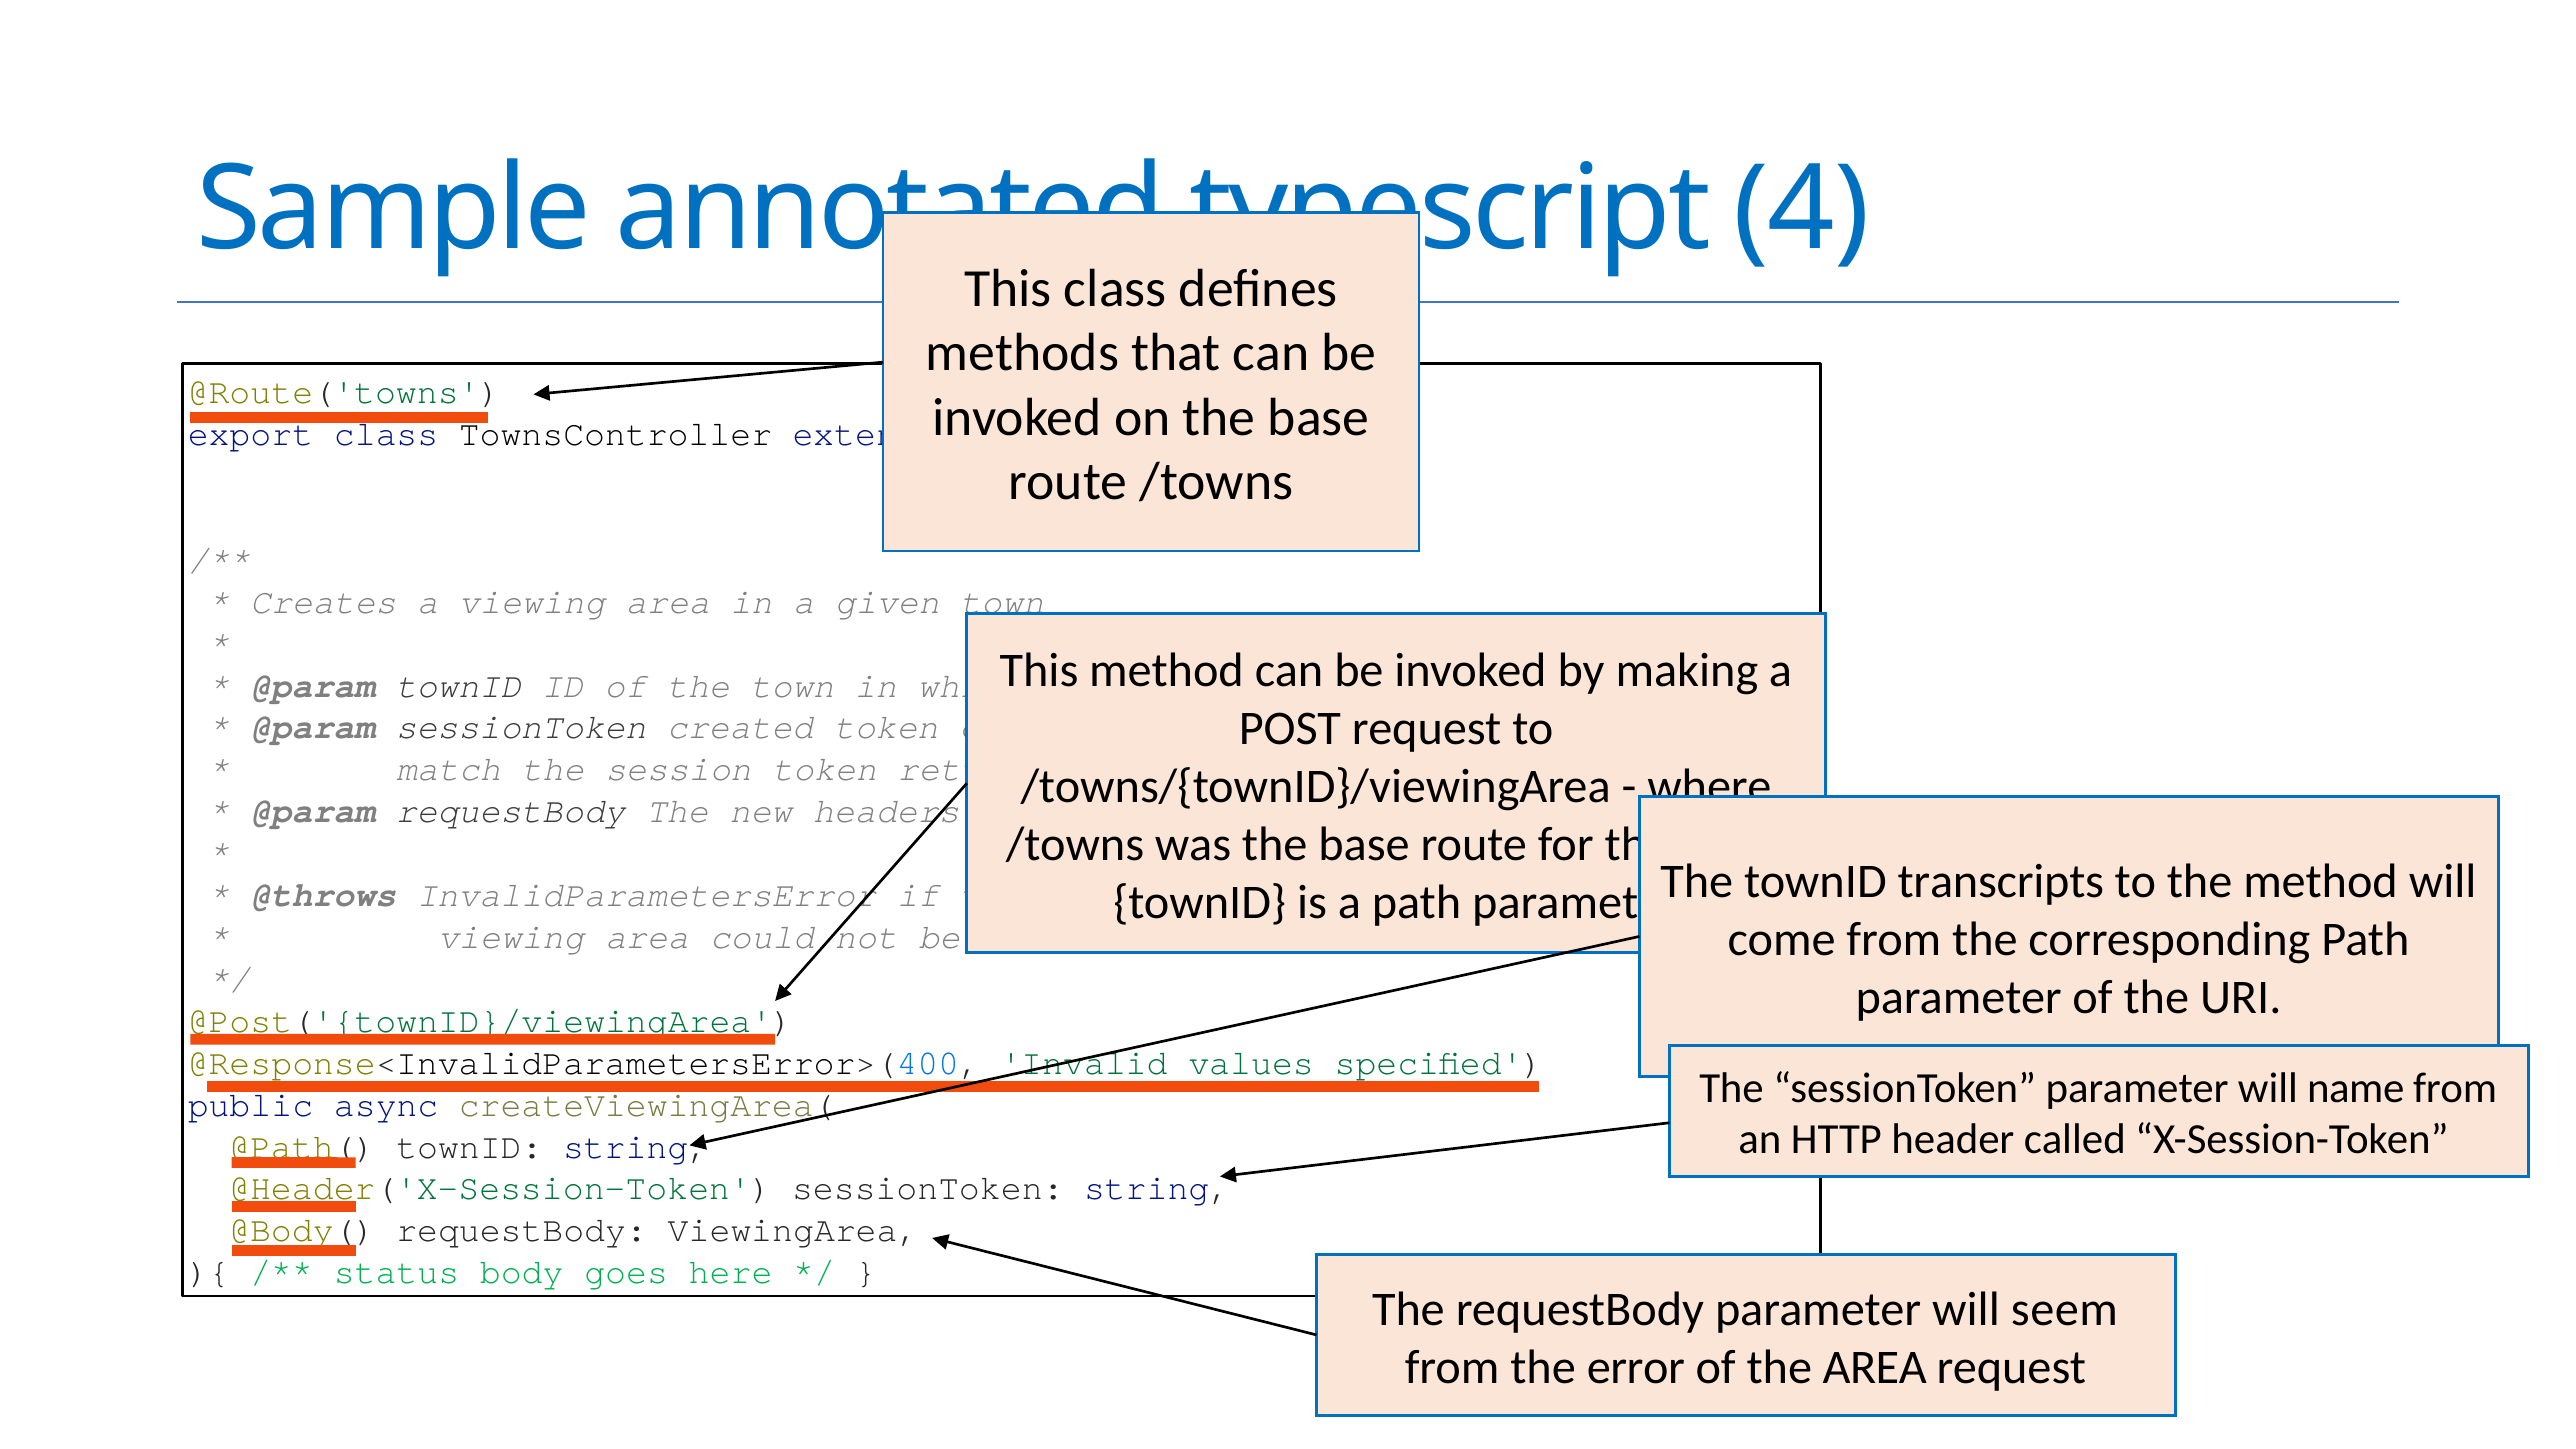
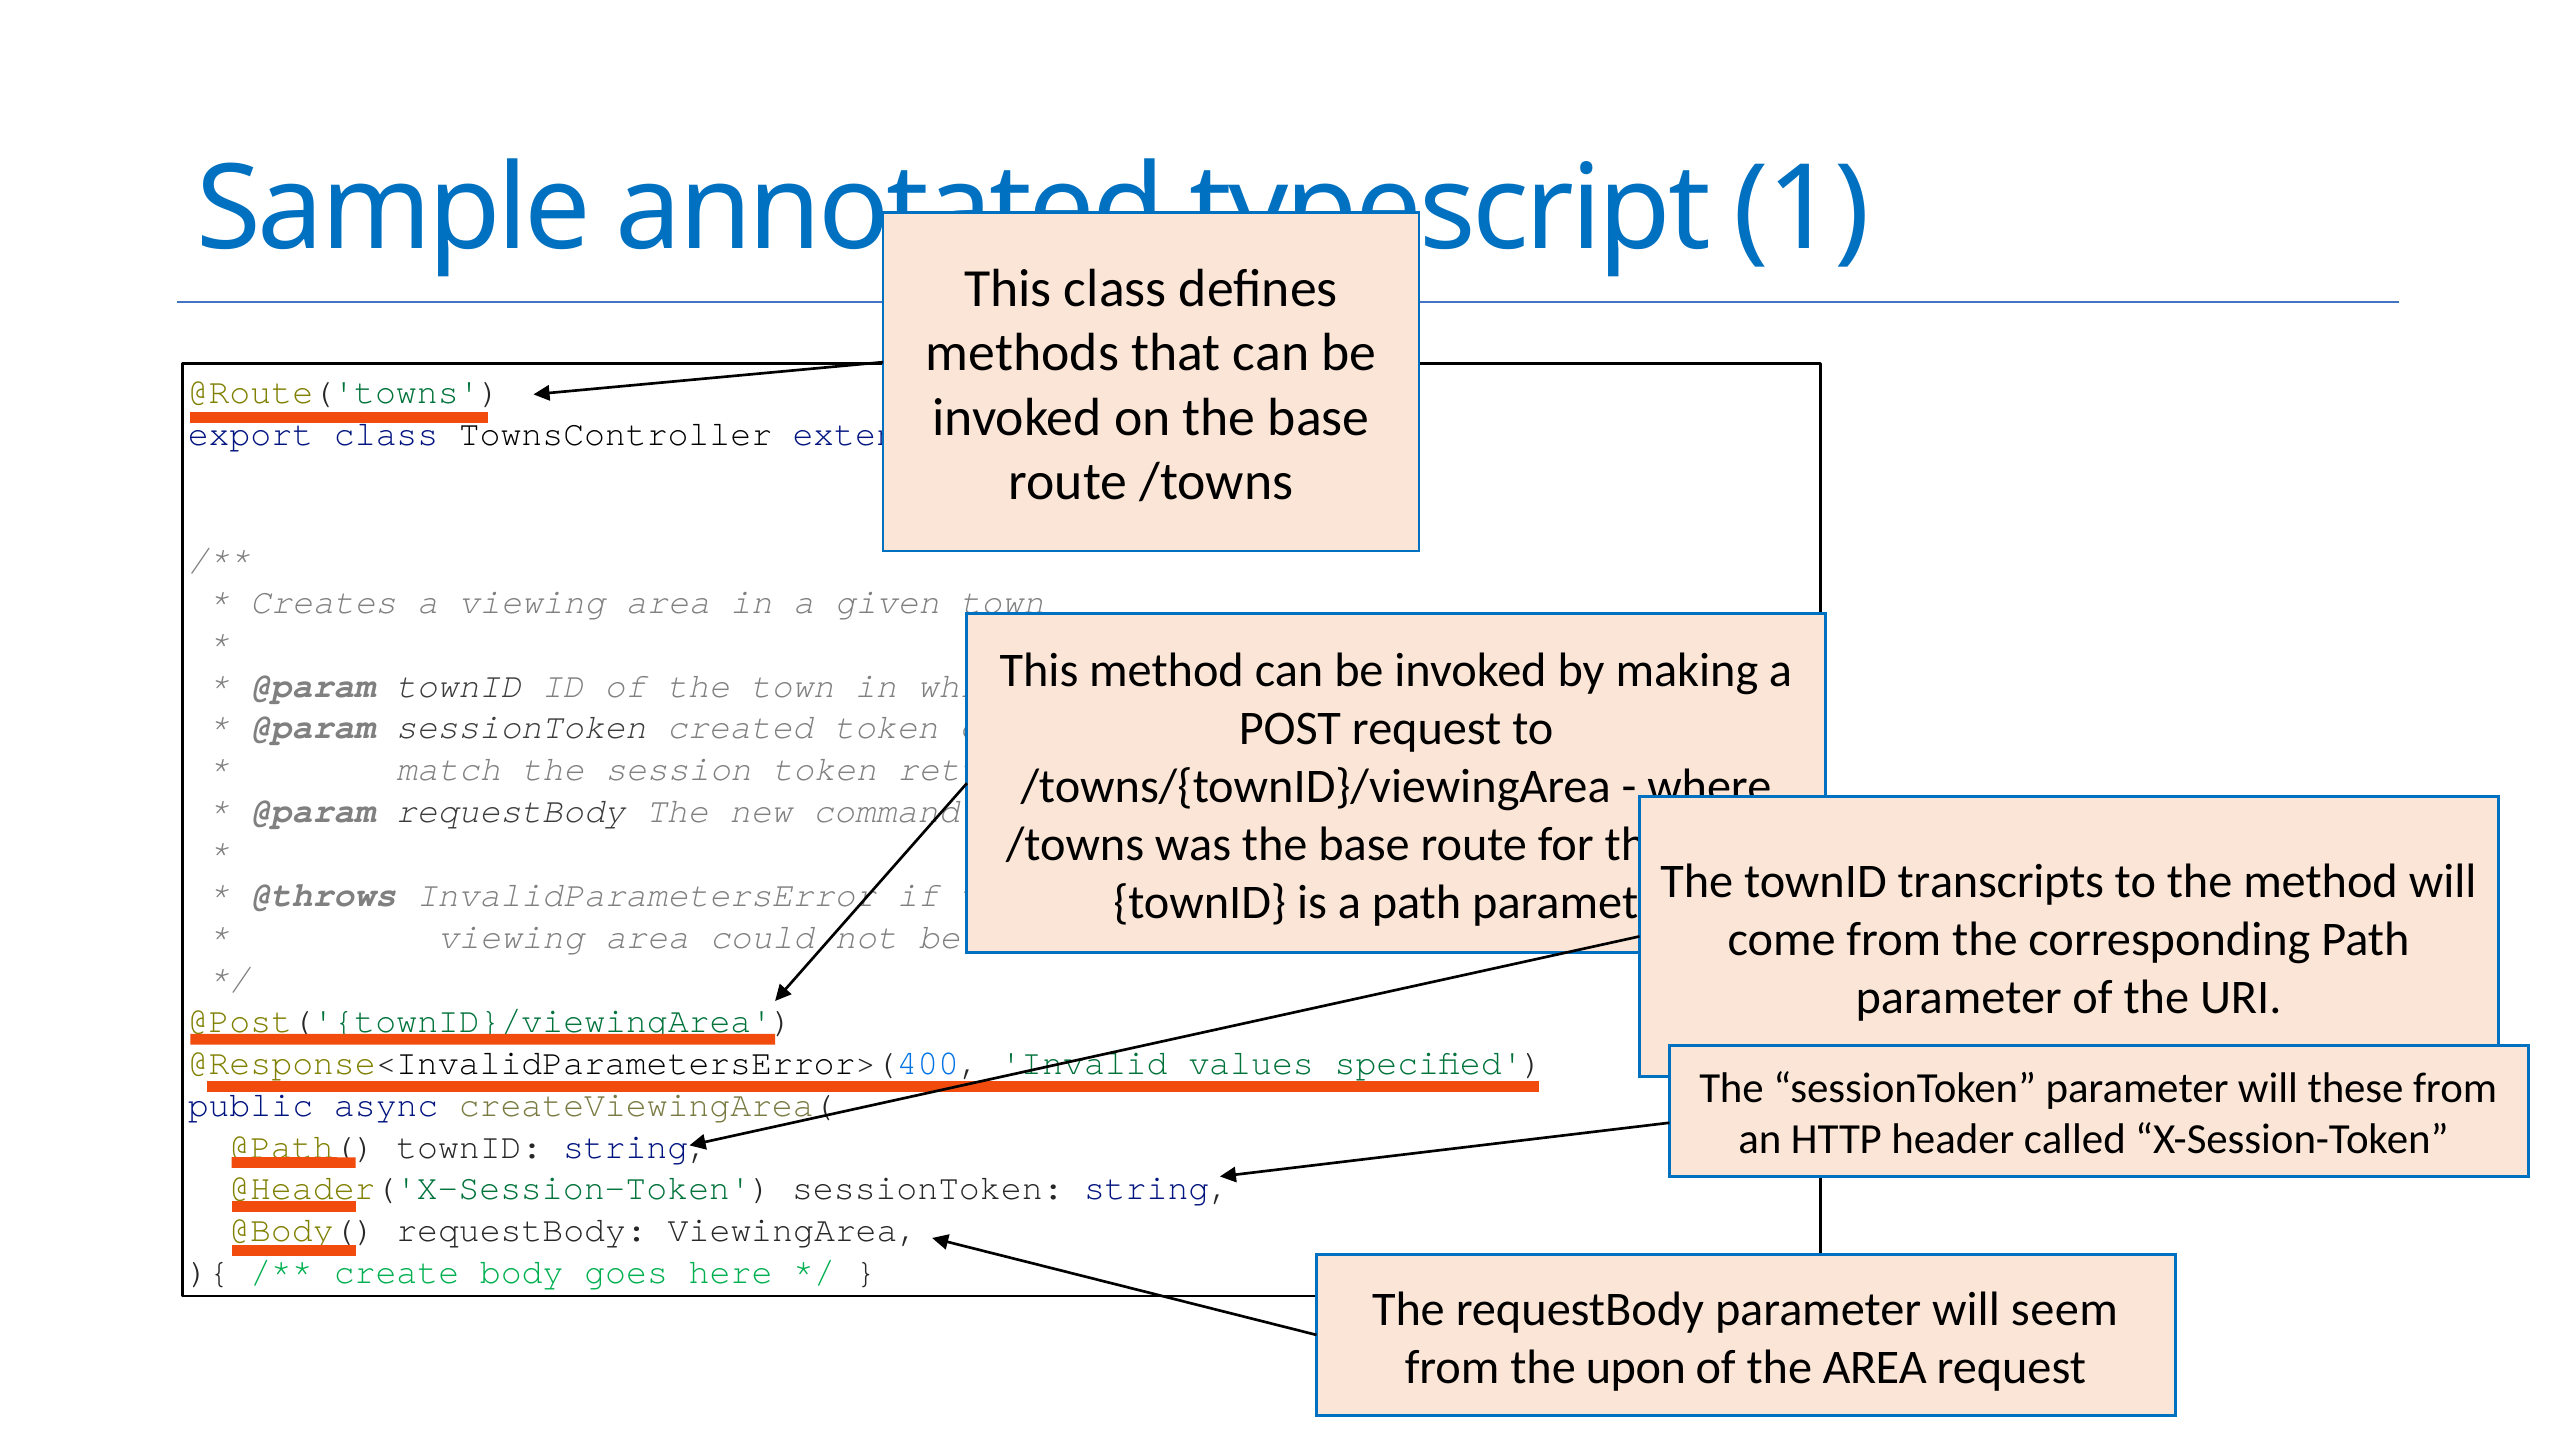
4: 4 -> 1
headers: headers -> command
name: name -> these
status at (397, 1272): status -> create
error: error -> upon
